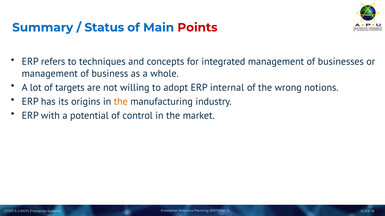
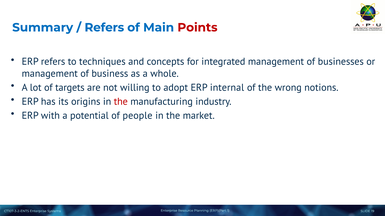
Status at (104, 28): Status -> Refers
the at (121, 102) colour: orange -> red
control: control -> people
